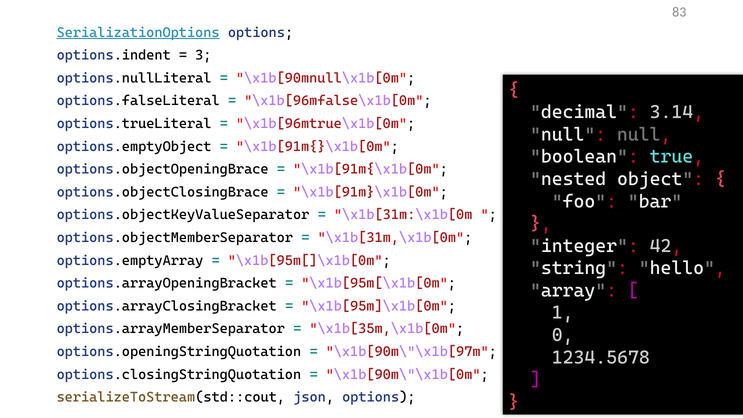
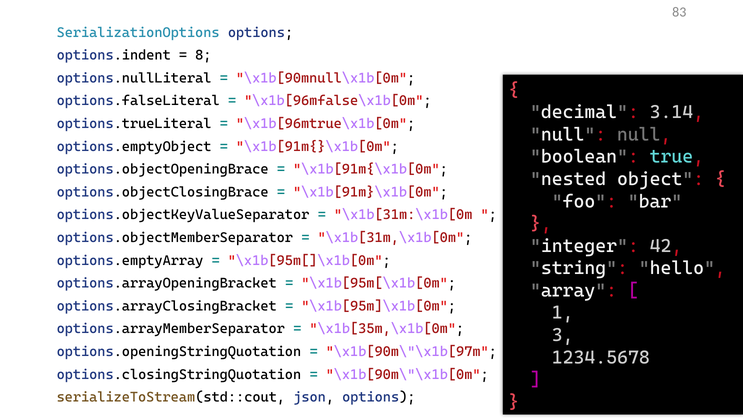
SerializationOptions underline: present -> none
3: 3 -> 8
0: 0 -> 3
